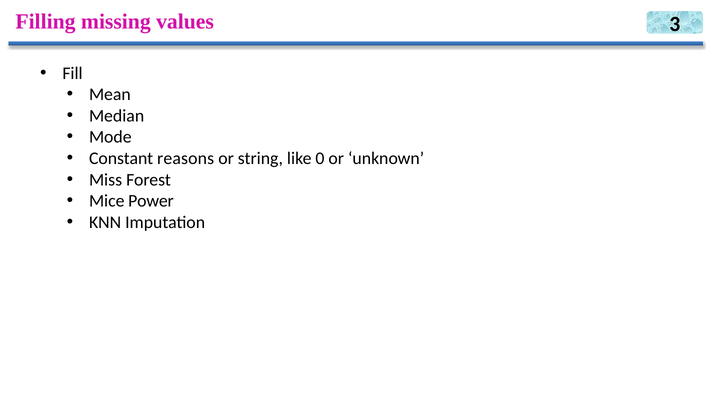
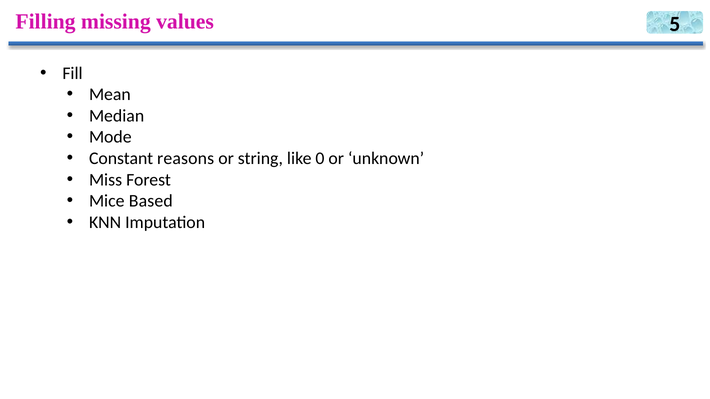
3: 3 -> 5
Power: Power -> Based
